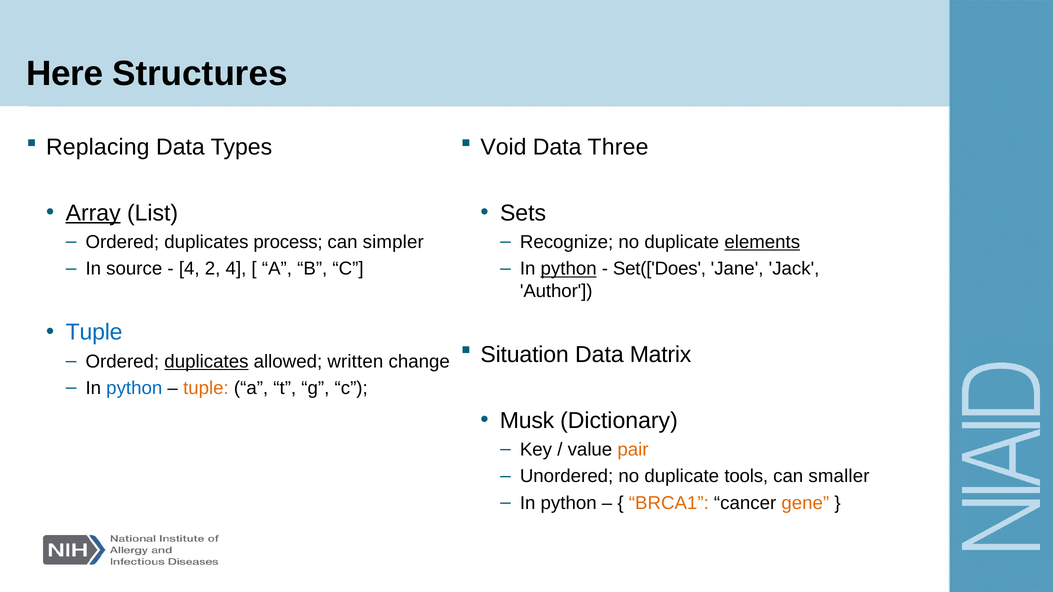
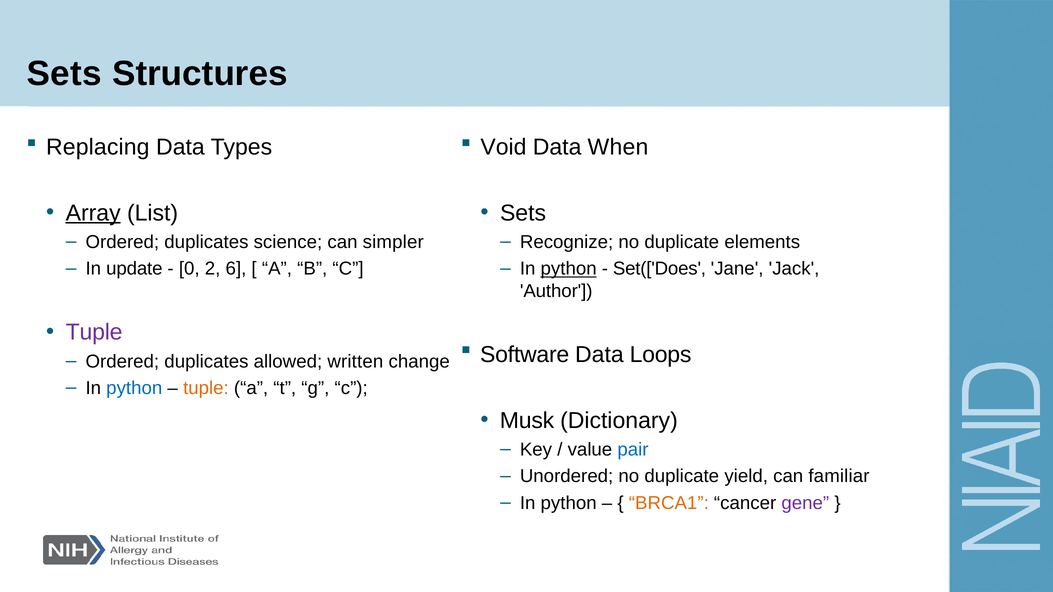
Here at (65, 74): Here -> Sets
Three: Three -> When
process: process -> science
elements underline: present -> none
source: source -> update
4 at (189, 269): 4 -> 0
2 4: 4 -> 6
Tuple at (94, 332) colour: blue -> purple
Situation: Situation -> Software
Matrix: Matrix -> Loops
duplicates at (206, 362) underline: present -> none
pair colour: orange -> blue
tools: tools -> yield
smaller: smaller -> familiar
gene colour: orange -> purple
